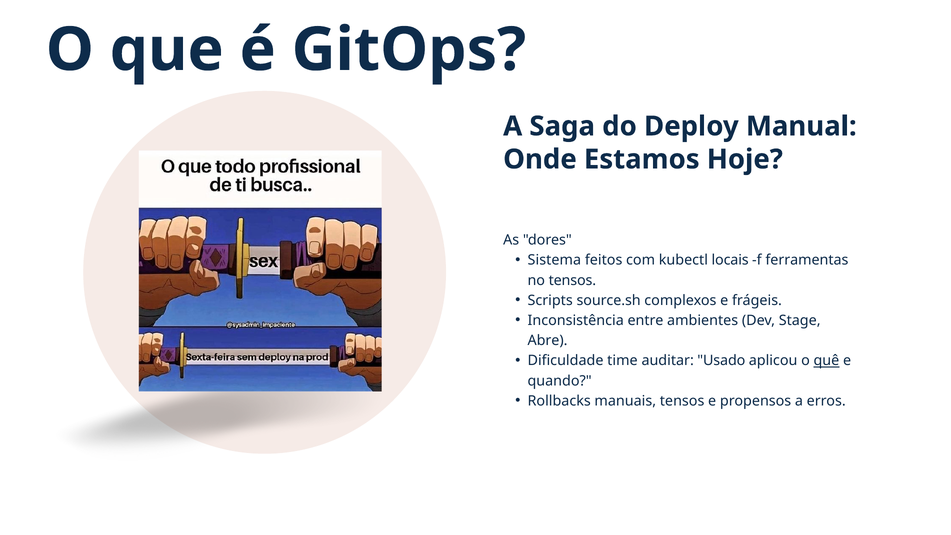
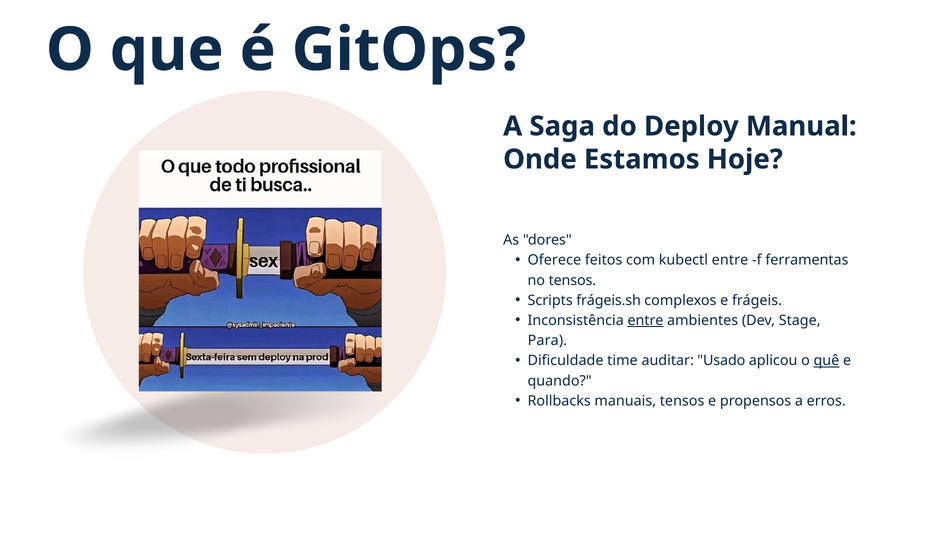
Sistema: Sistema -> Oferece
kubectl locais: locais -> entre
source.sh: source.sh -> frágeis.sh
entre at (646, 320) underline: none -> present
Abre: Abre -> Para
